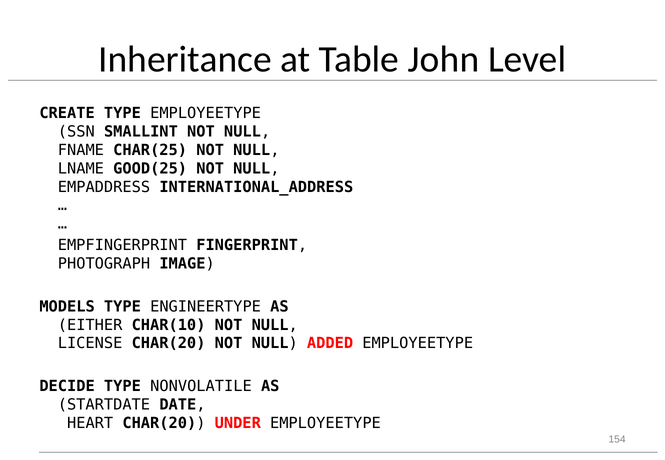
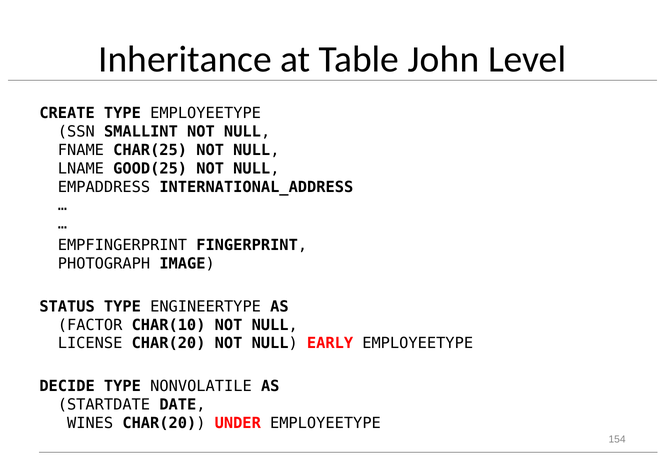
MODELS: MODELS -> STATUS
EITHER: EITHER -> FACTOR
ADDED: ADDED -> EARLY
HEART: HEART -> WINES
